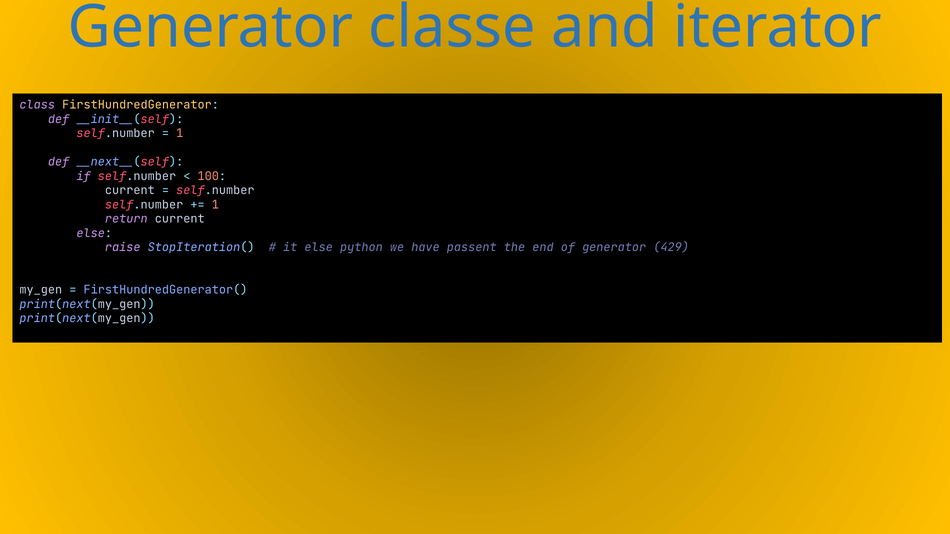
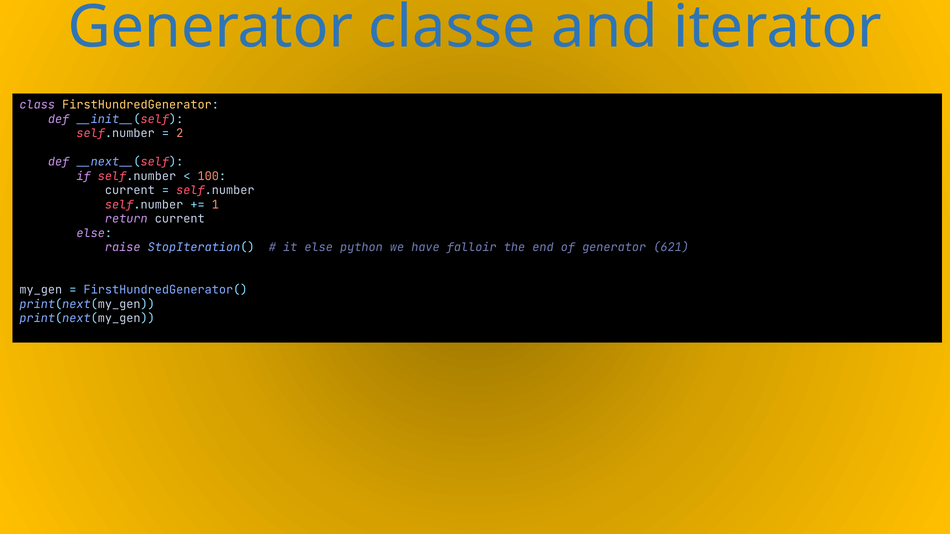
1 at (180, 134): 1 -> 2
passent: passent -> falloir
429: 429 -> 621
